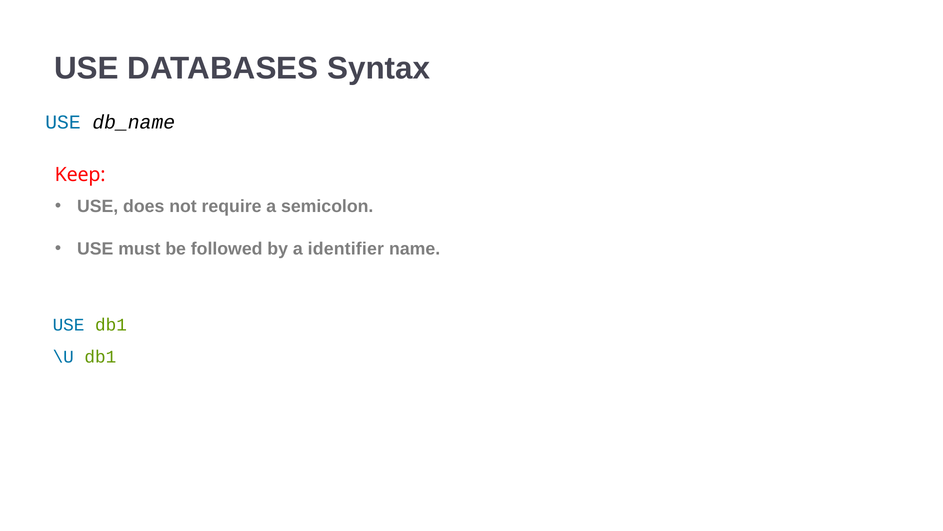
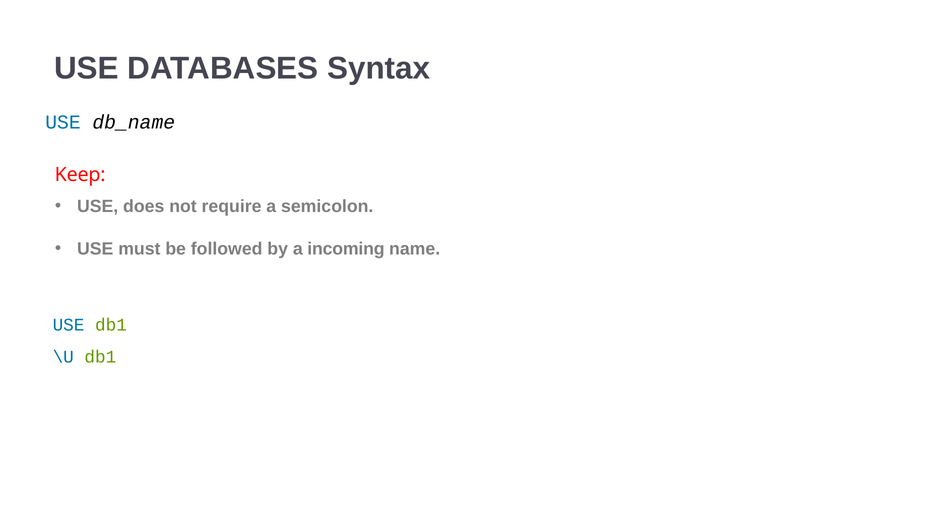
identifier: identifier -> incoming
